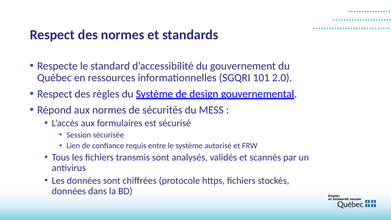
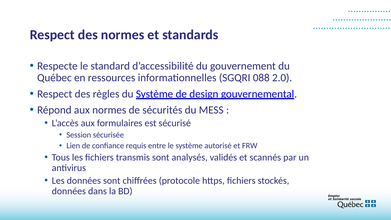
101: 101 -> 088
